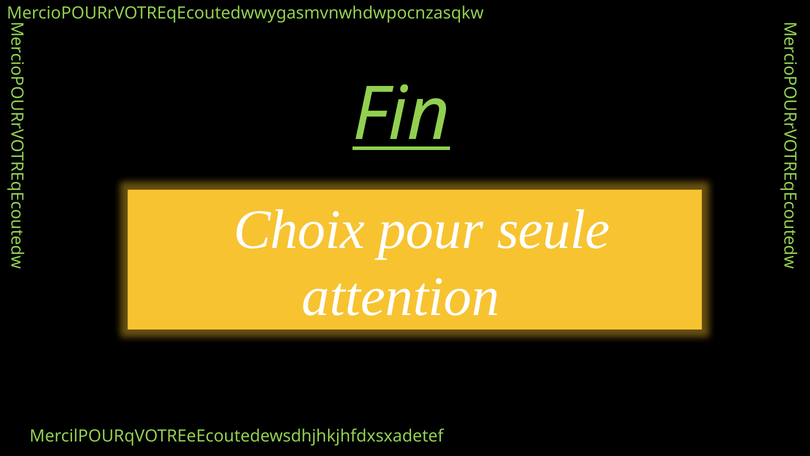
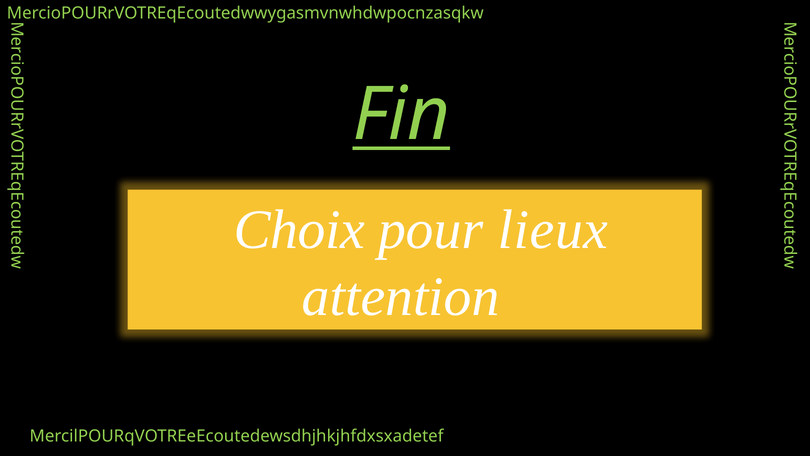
seule: seule -> lieux
